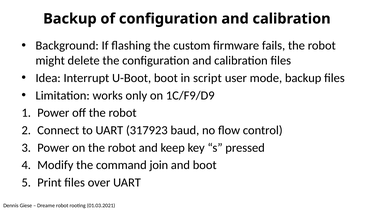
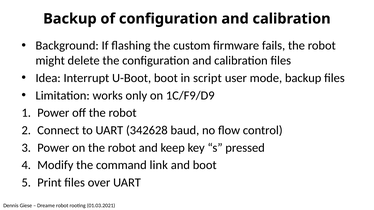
317923: 317923 -> 342628
join: join -> link
